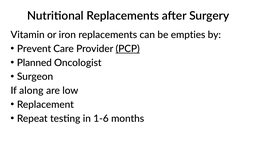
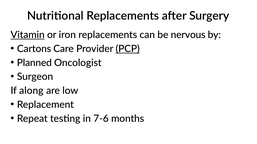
Vitamin underline: none -> present
empties: empties -> nervous
Prevent: Prevent -> Cartons
1-6: 1-6 -> 7-6
